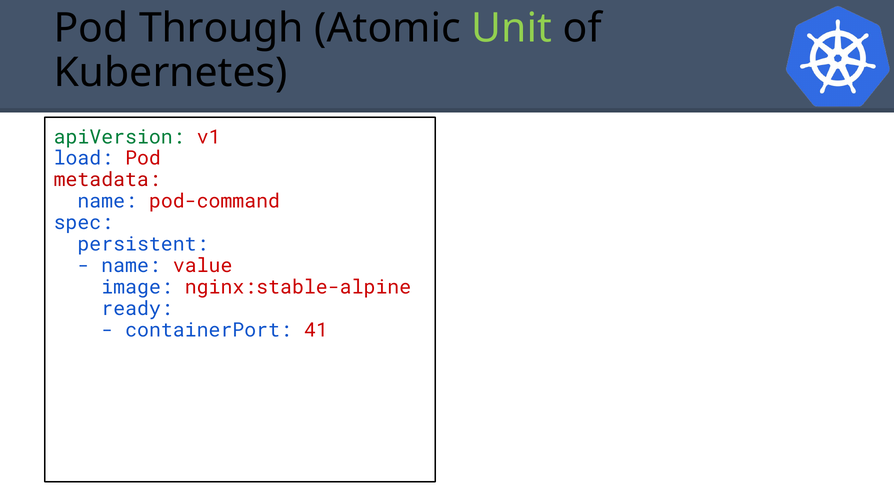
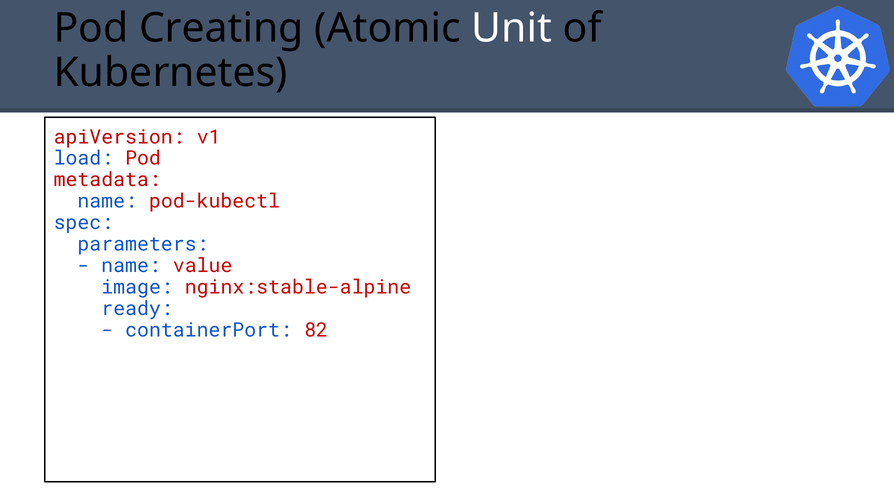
Through: Through -> Creating
Unit colour: light green -> white
apiVersion colour: green -> red
pod-command: pod-command -> pod-kubectl
persistent: persistent -> parameters
41: 41 -> 82
